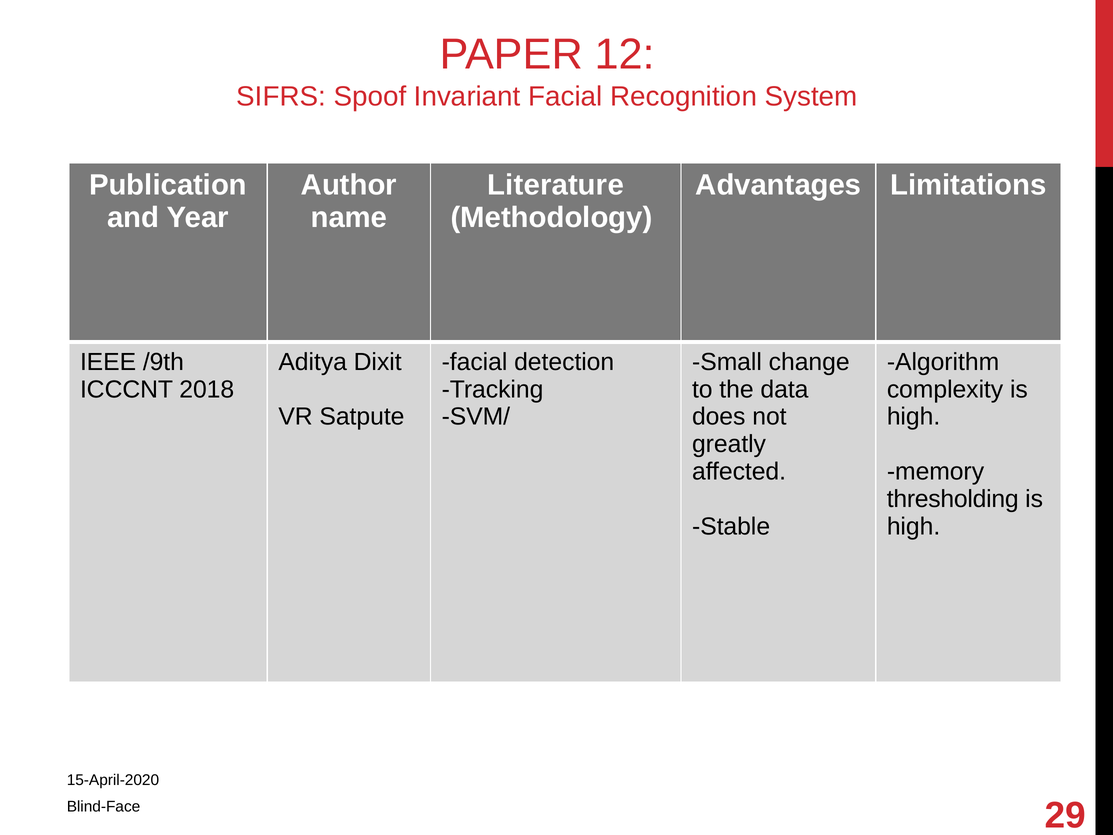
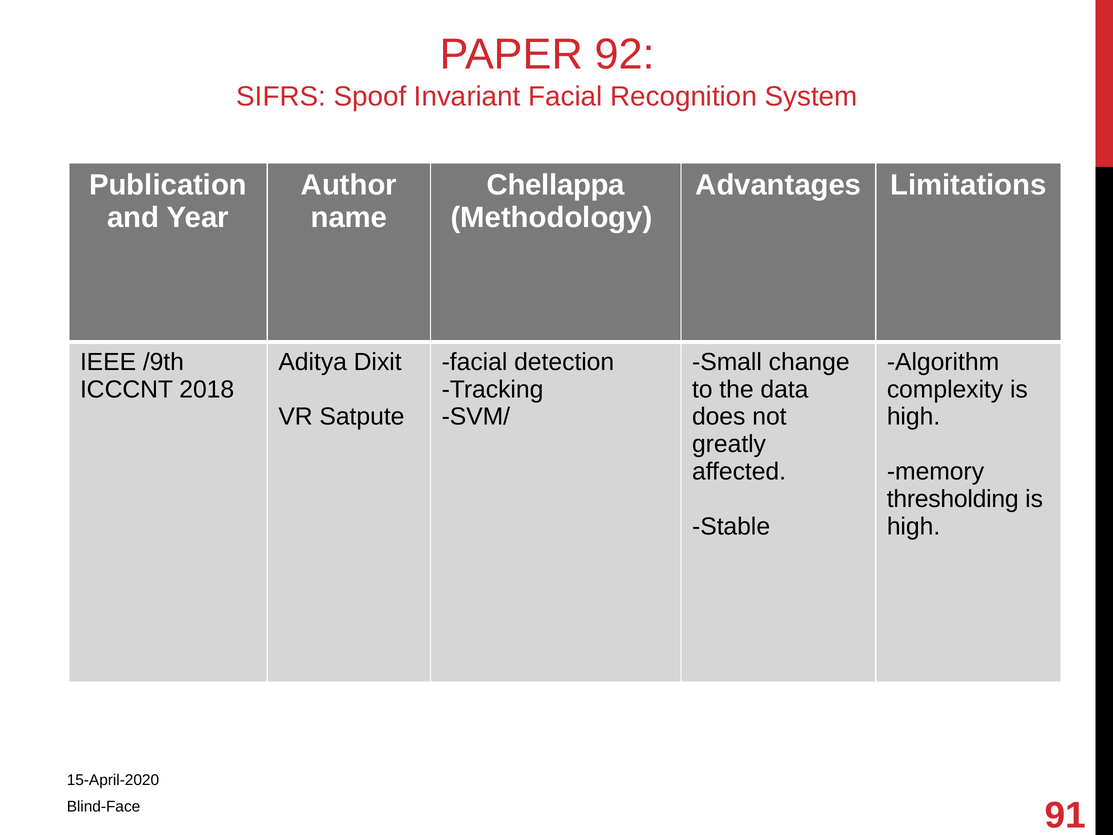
12: 12 -> 92
Literature: Literature -> Chellappa
29: 29 -> 91
